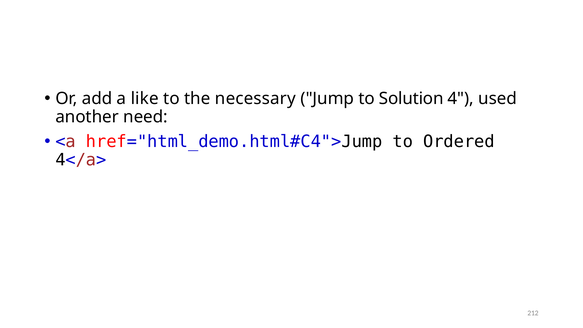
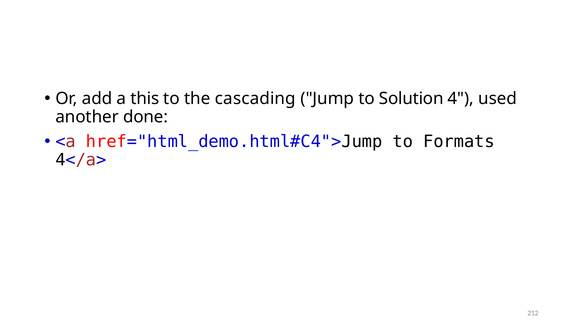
like: like -> this
necessary: necessary -> cascading
need: need -> done
Ordered: Ordered -> Formats
